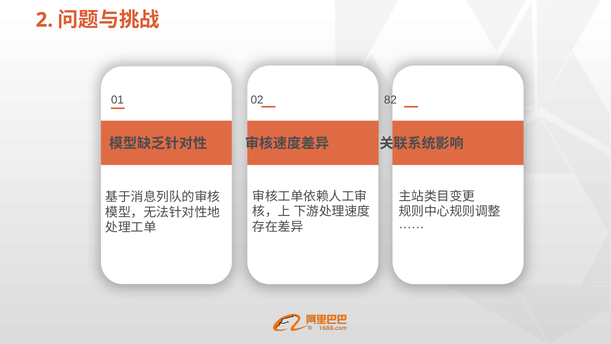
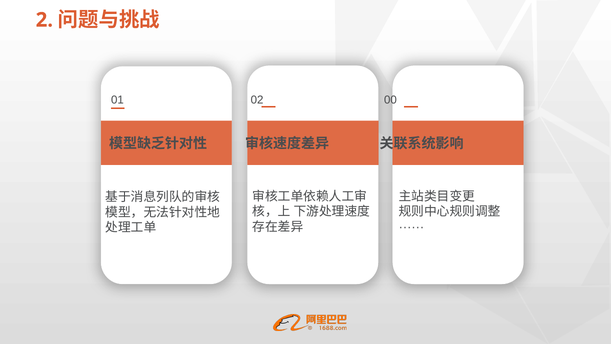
82: 82 -> 00
